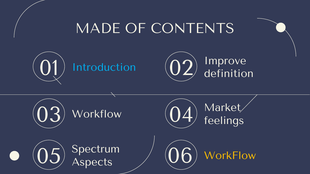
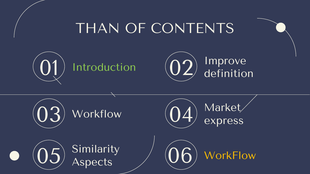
MADE: MADE -> THAN
Introduction colour: light blue -> light green
feelings: feelings -> express
Spectrum: Spectrum -> Similarity
